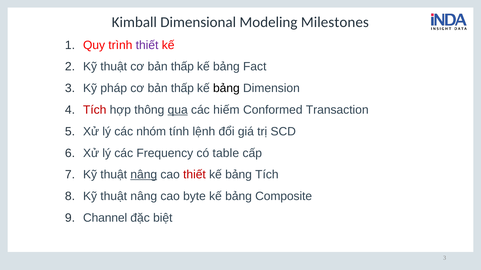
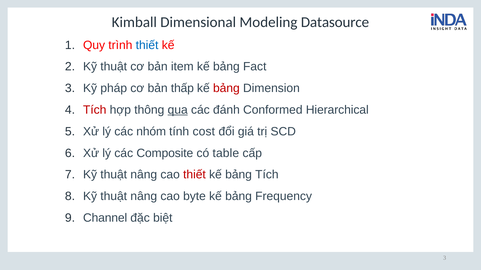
Milestones: Milestones -> Datasource
thiết at (147, 45) colour: purple -> blue
thuật cơ bản thấp: thấp -> item
bảng at (226, 88) colour: black -> red
hiếm: hiếm -> đánh
Transaction: Transaction -> Hierarchical
lệnh: lệnh -> cost
Frequency: Frequency -> Composite
nâng at (144, 175) underline: present -> none
Composite: Composite -> Frequency
